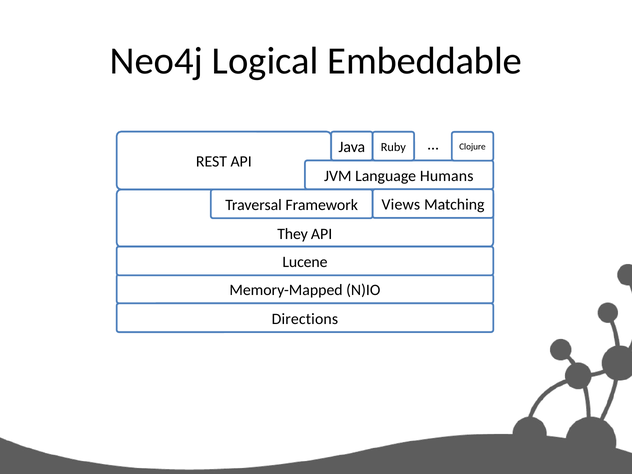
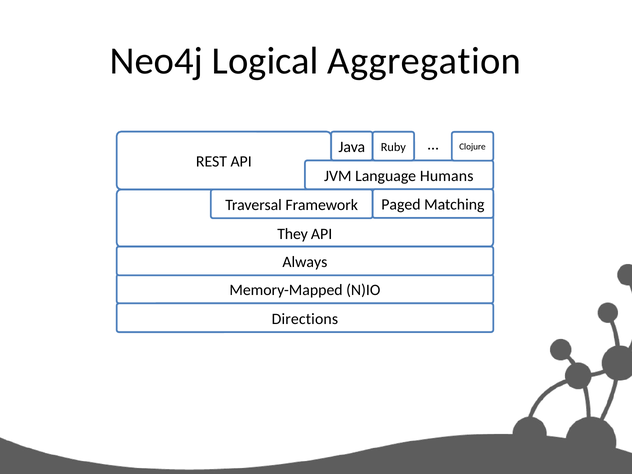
Embeddable: Embeddable -> Aggregation
Views: Views -> Paged
Lucene: Lucene -> Always
